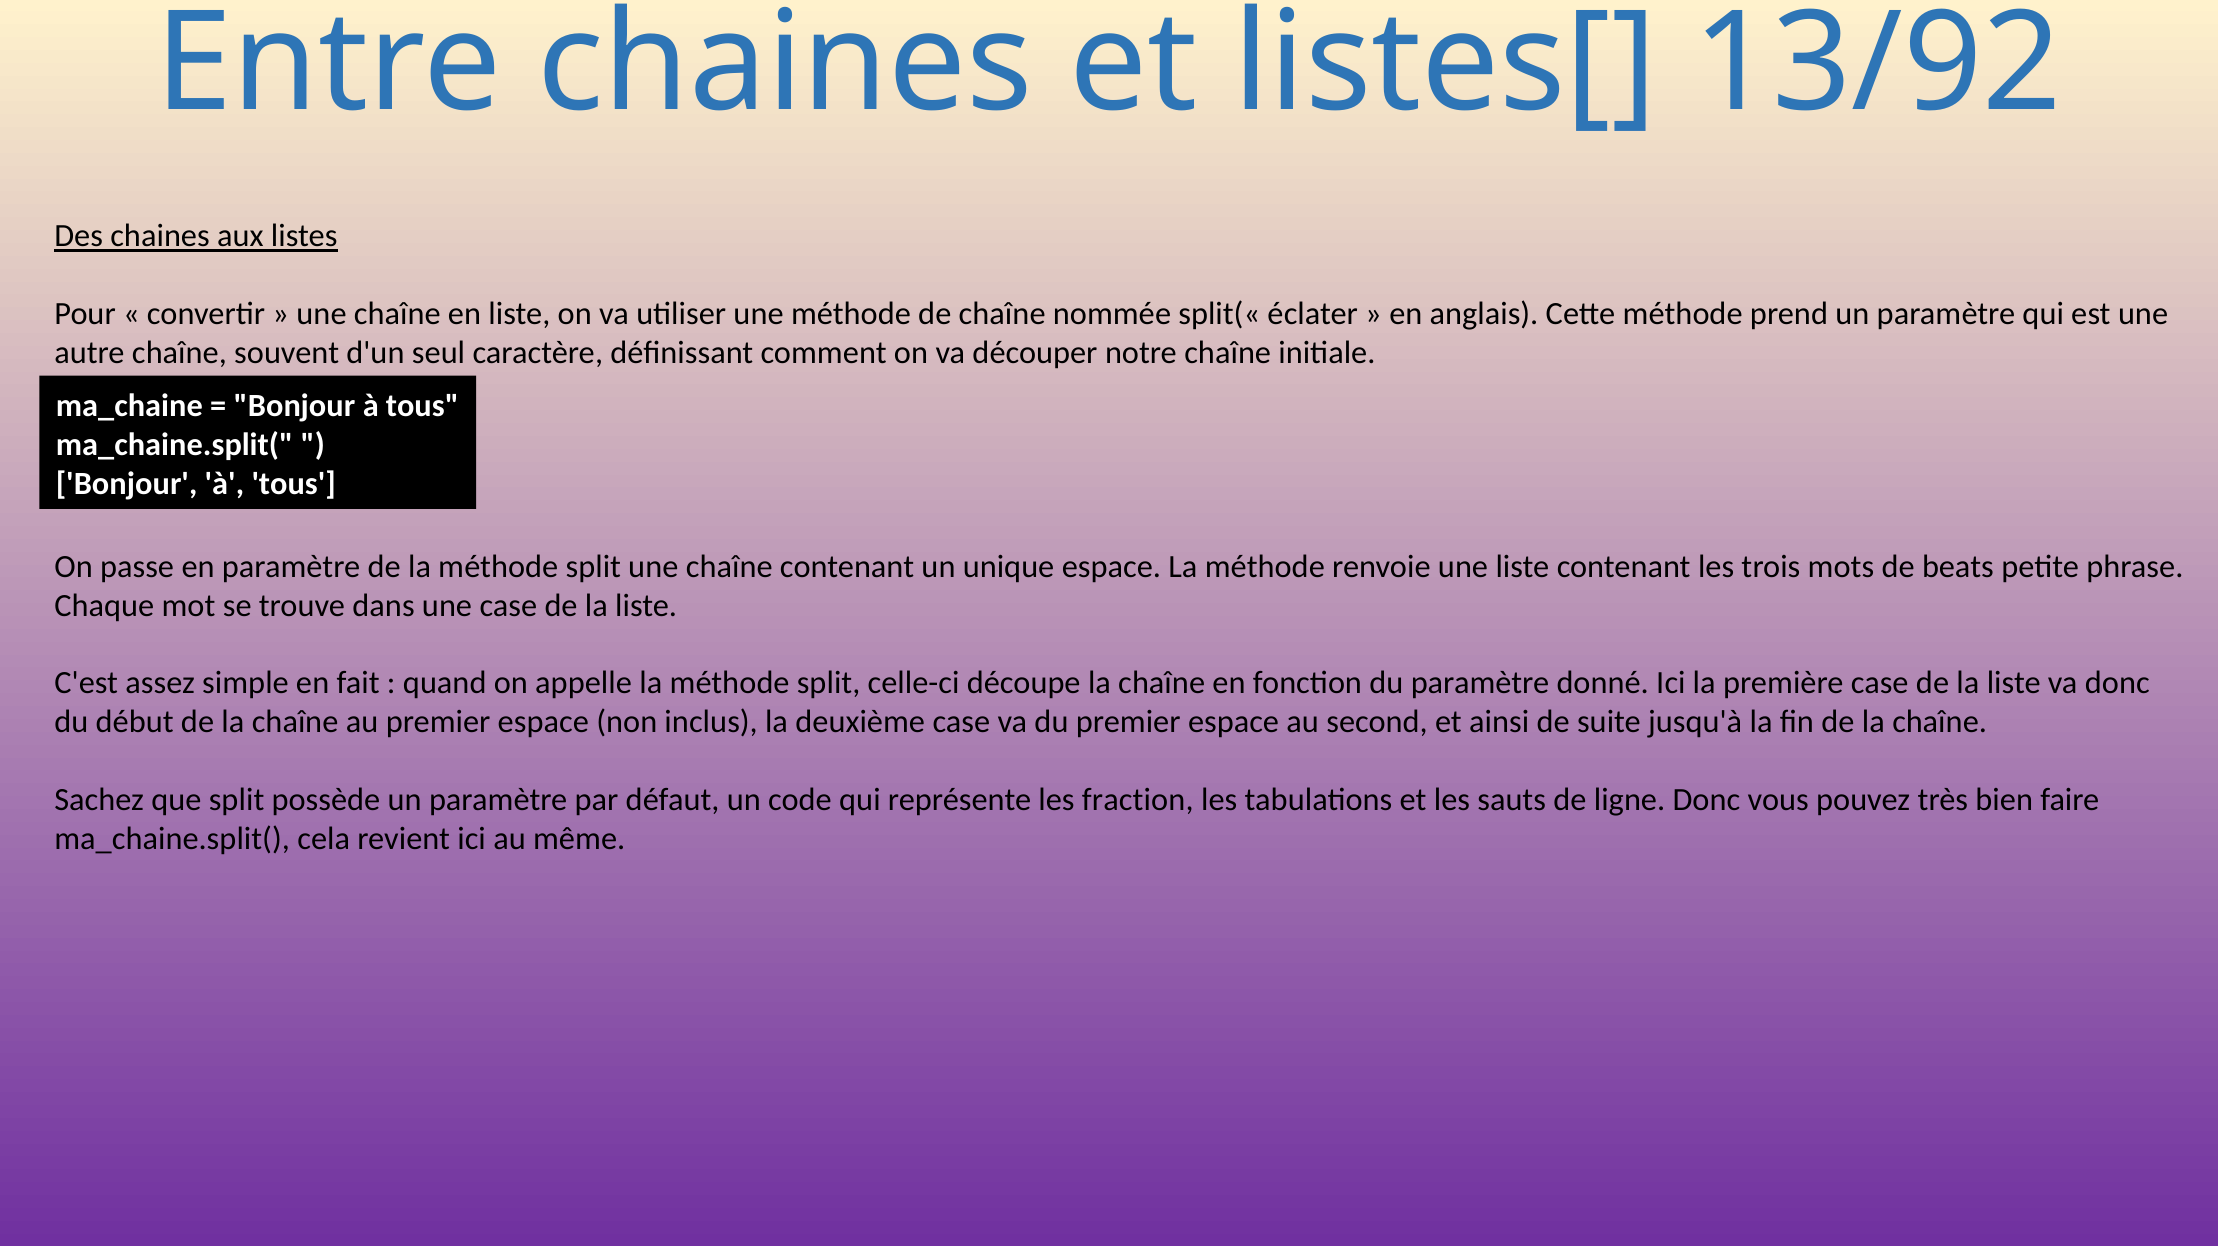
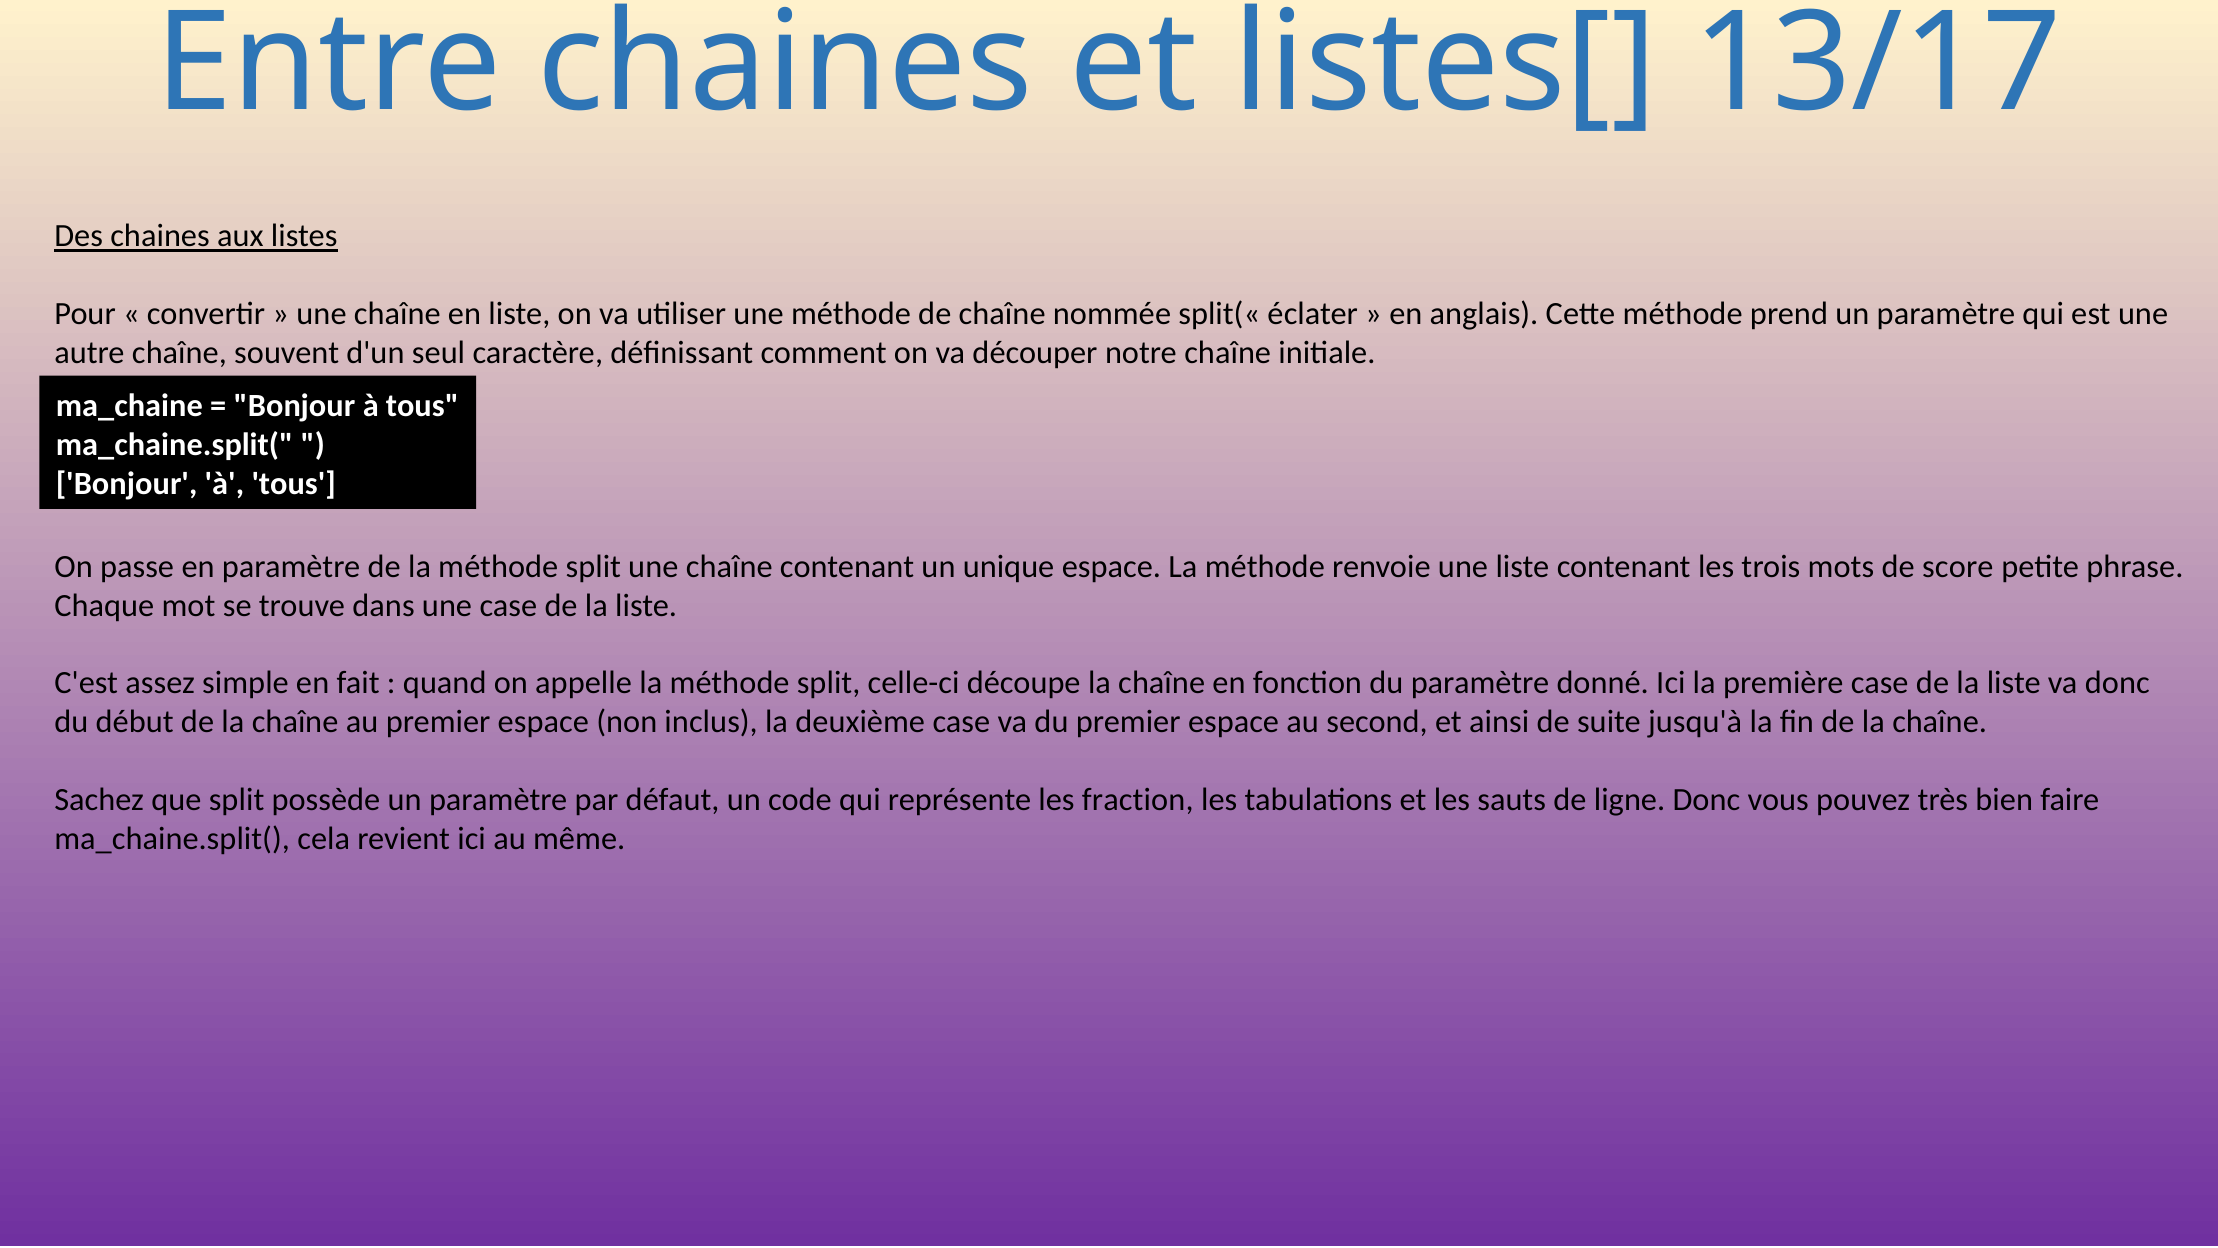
13/92: 13/92 -> 13/17
beats: beats -> score
